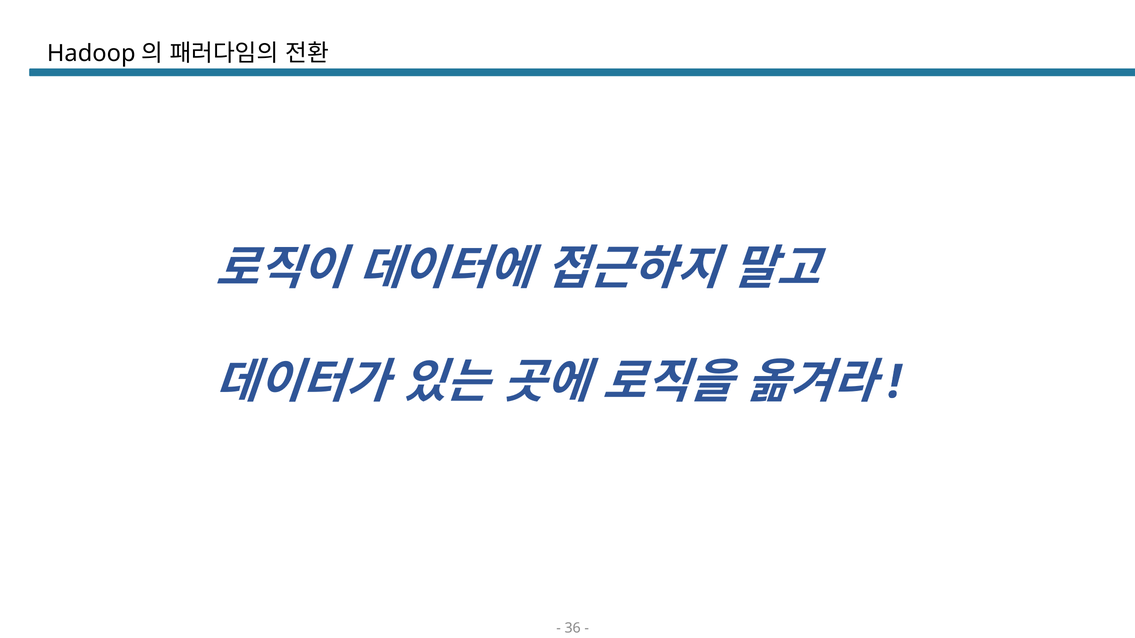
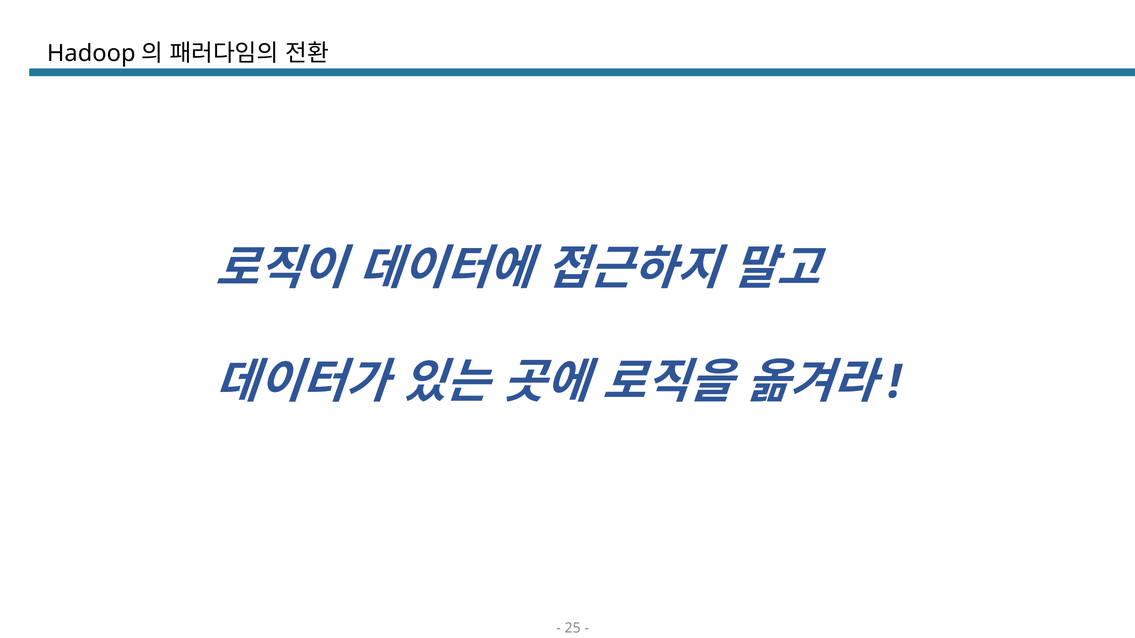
36: 36 -> 25
